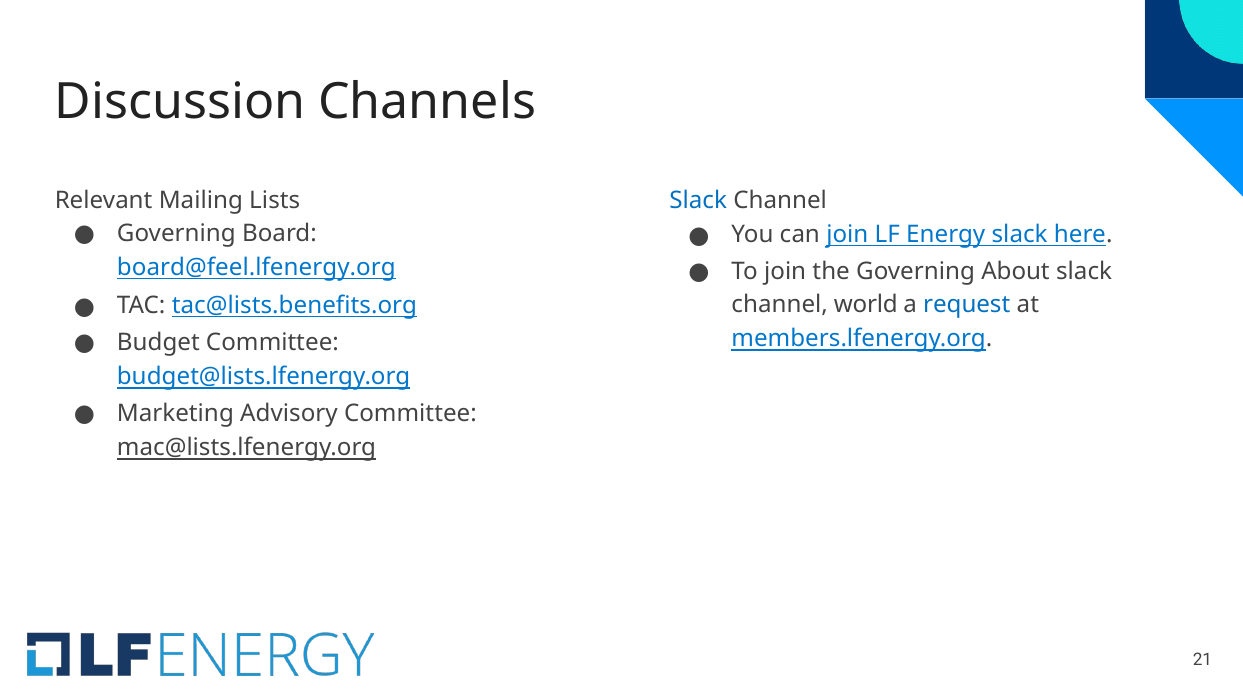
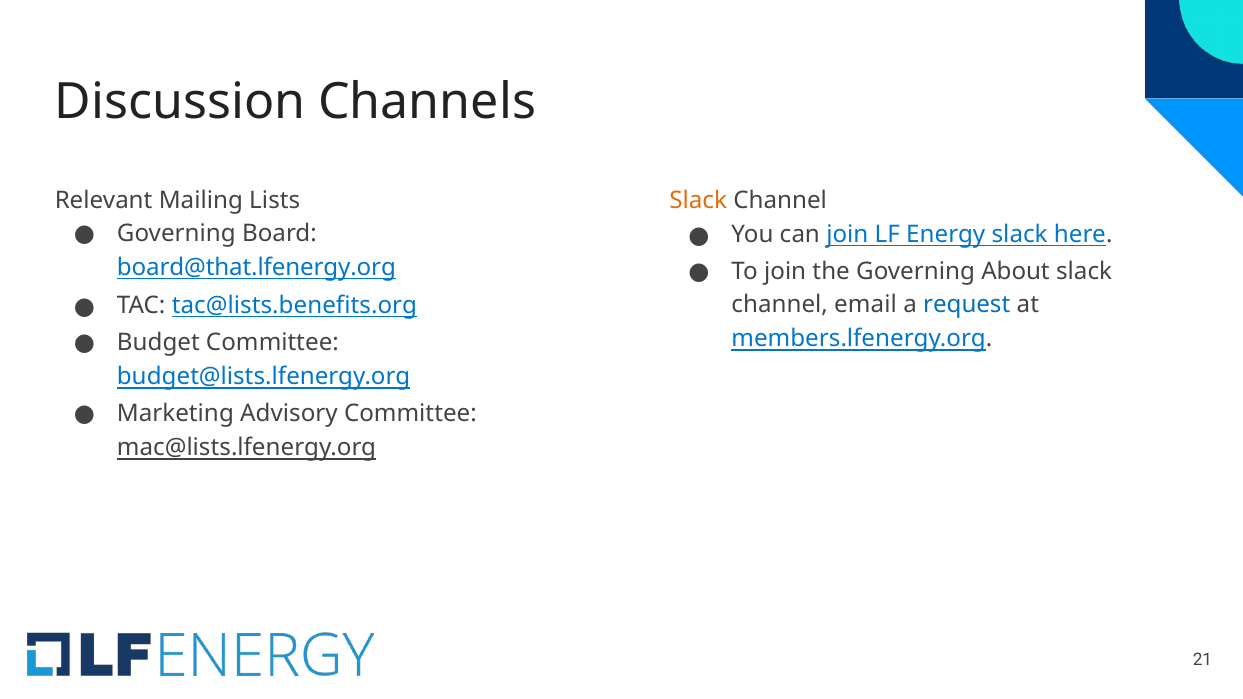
Slack at (698, 200) colour: blue -> orange
board@feel.lfenergy.org: board@feel.lfenergy.org -> board@that.lfenergy.org
world: world -> email
